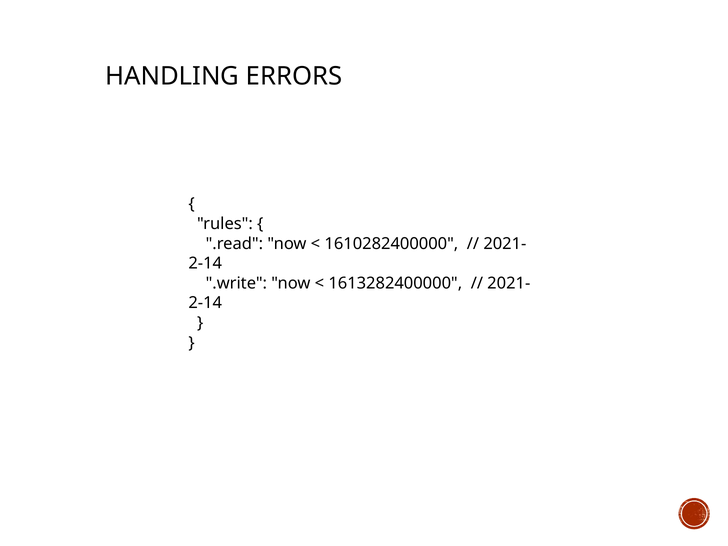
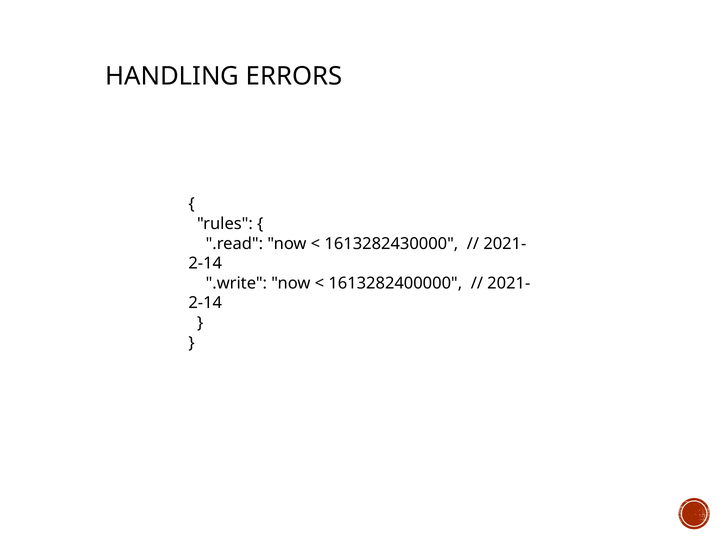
1610282400000: 1610282400000 -> 1613282430000
